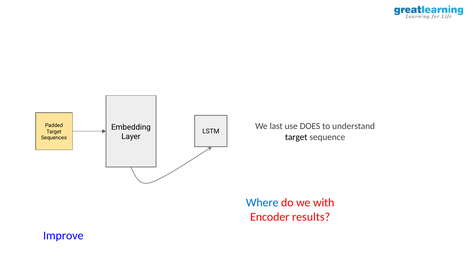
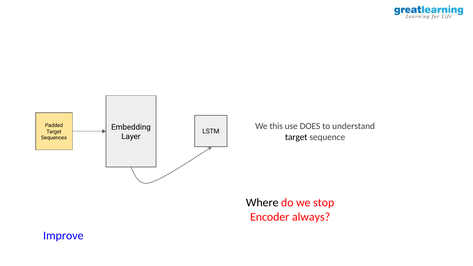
last: last -> this
Where colour: blue -> black
with: with -> stop
results: results -> always
